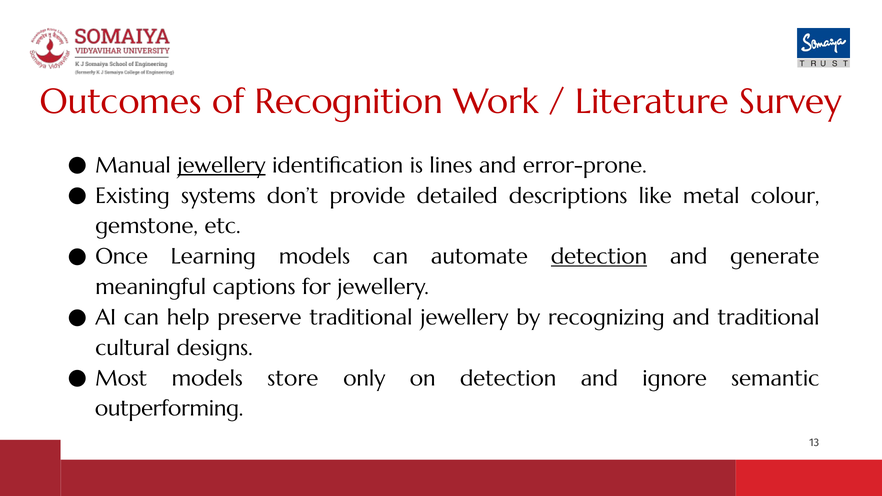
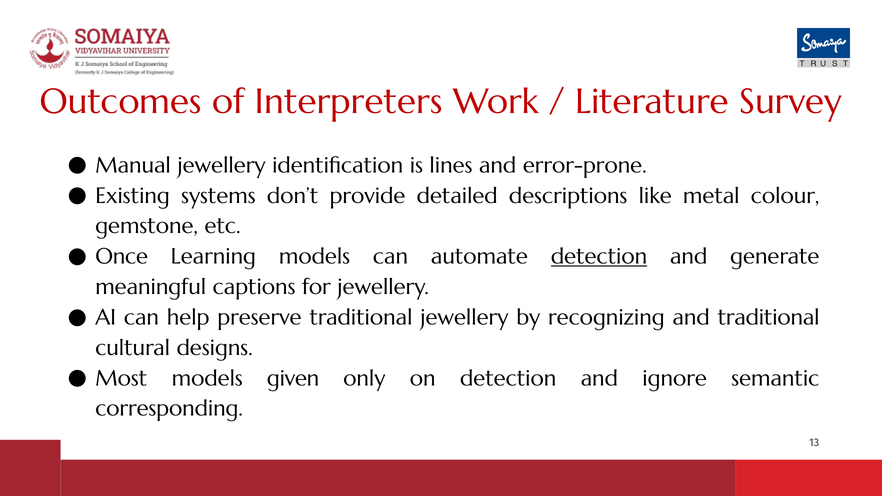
Recognition: Recognition -> Interpreters
jewellery at (221, 165) underline: present -> none
store: store -> given
outperforming: outperforming -> corresponding
